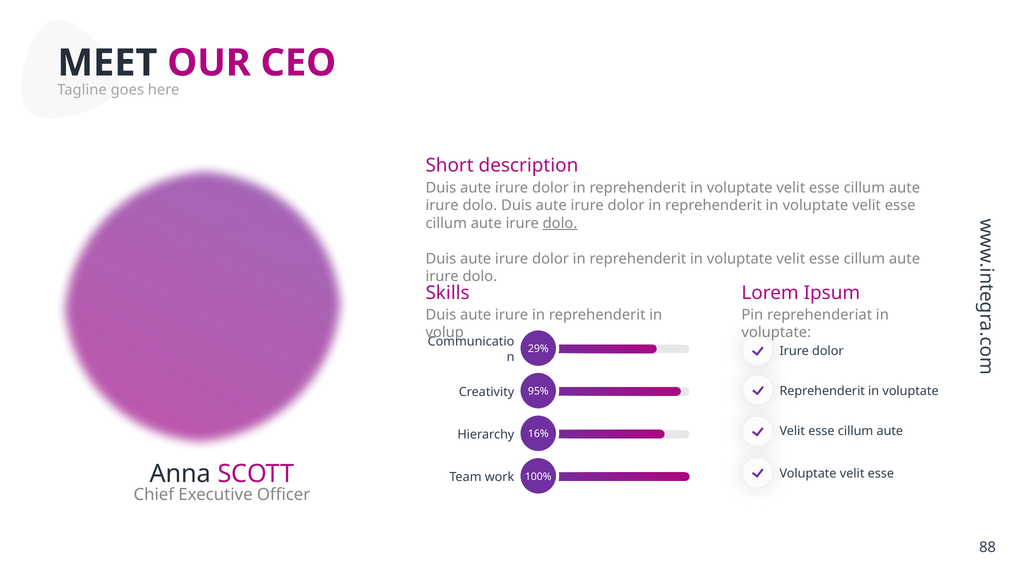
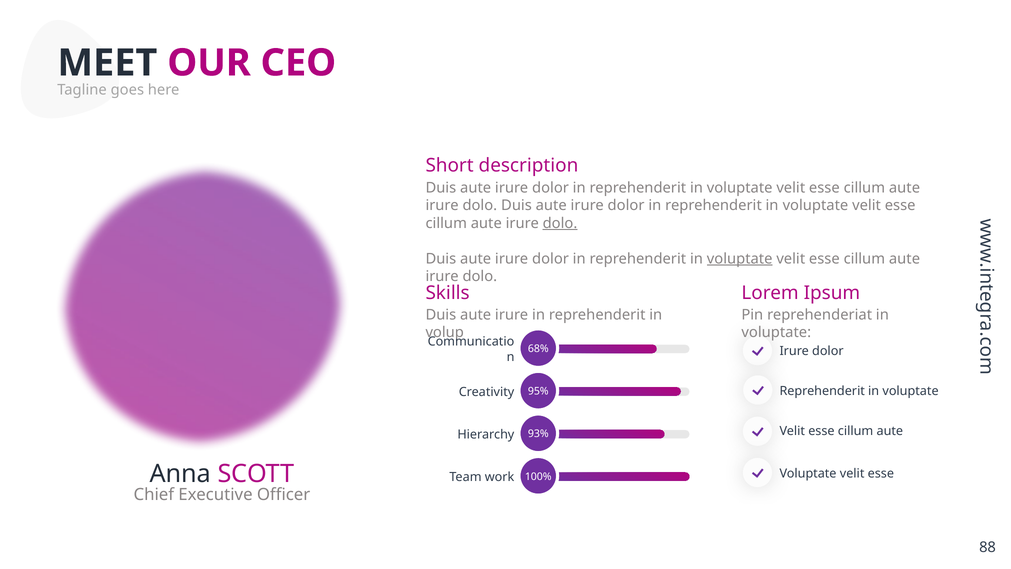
voluptate at (740, 259) underline: none -> present
29%: 29% -> 68%
16%: 16% -> 93%
